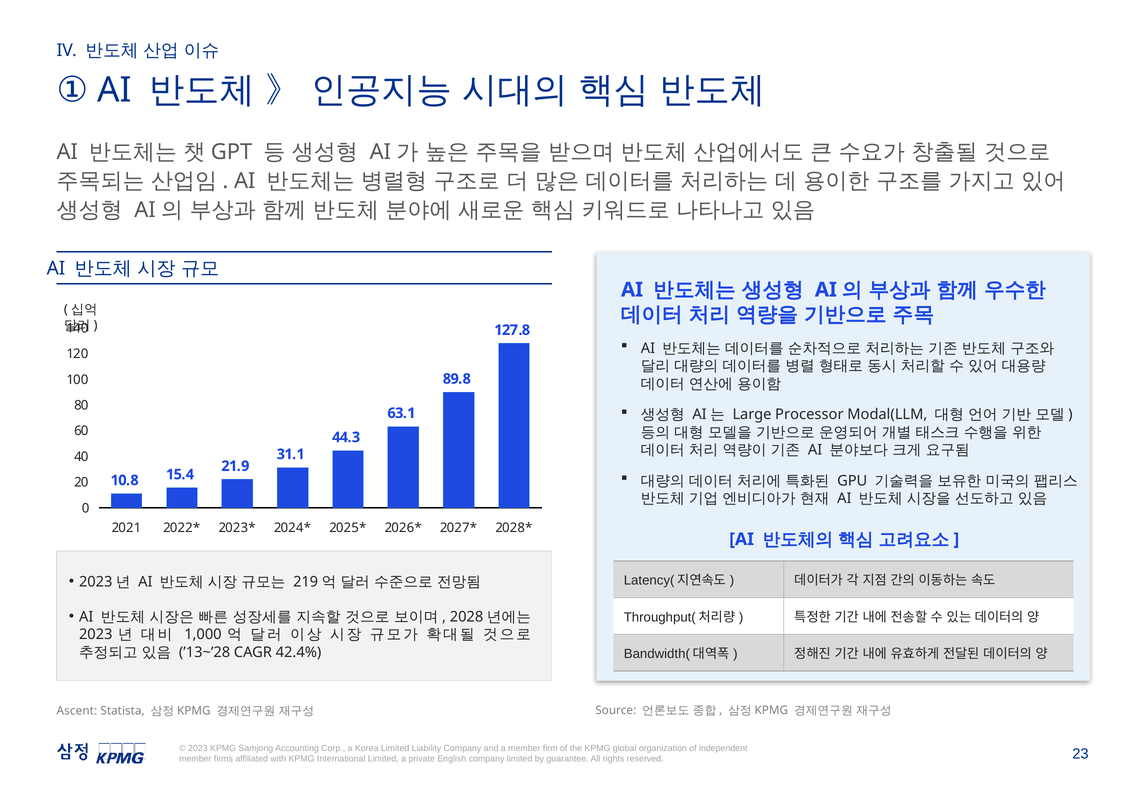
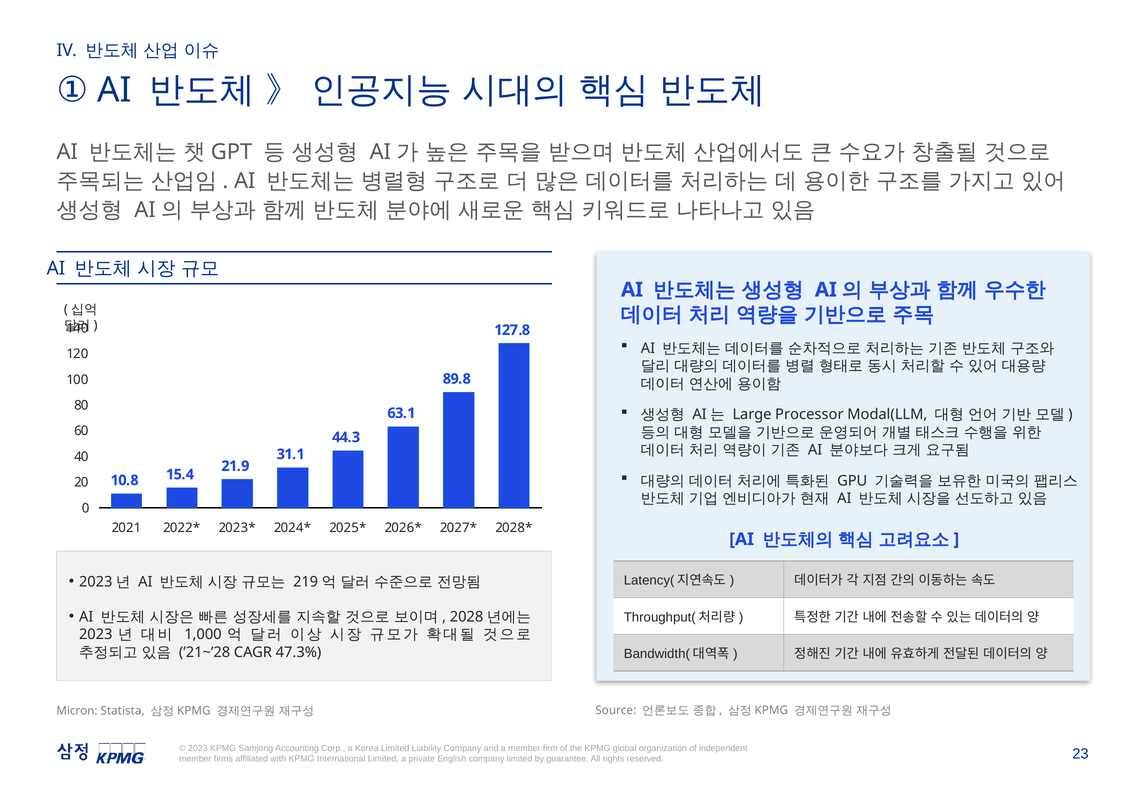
’13~’28: ’13~’28 -> ’21~’28
42.4%: 42.4% -> 47.3%
Ascent: Ascent -> Micron
